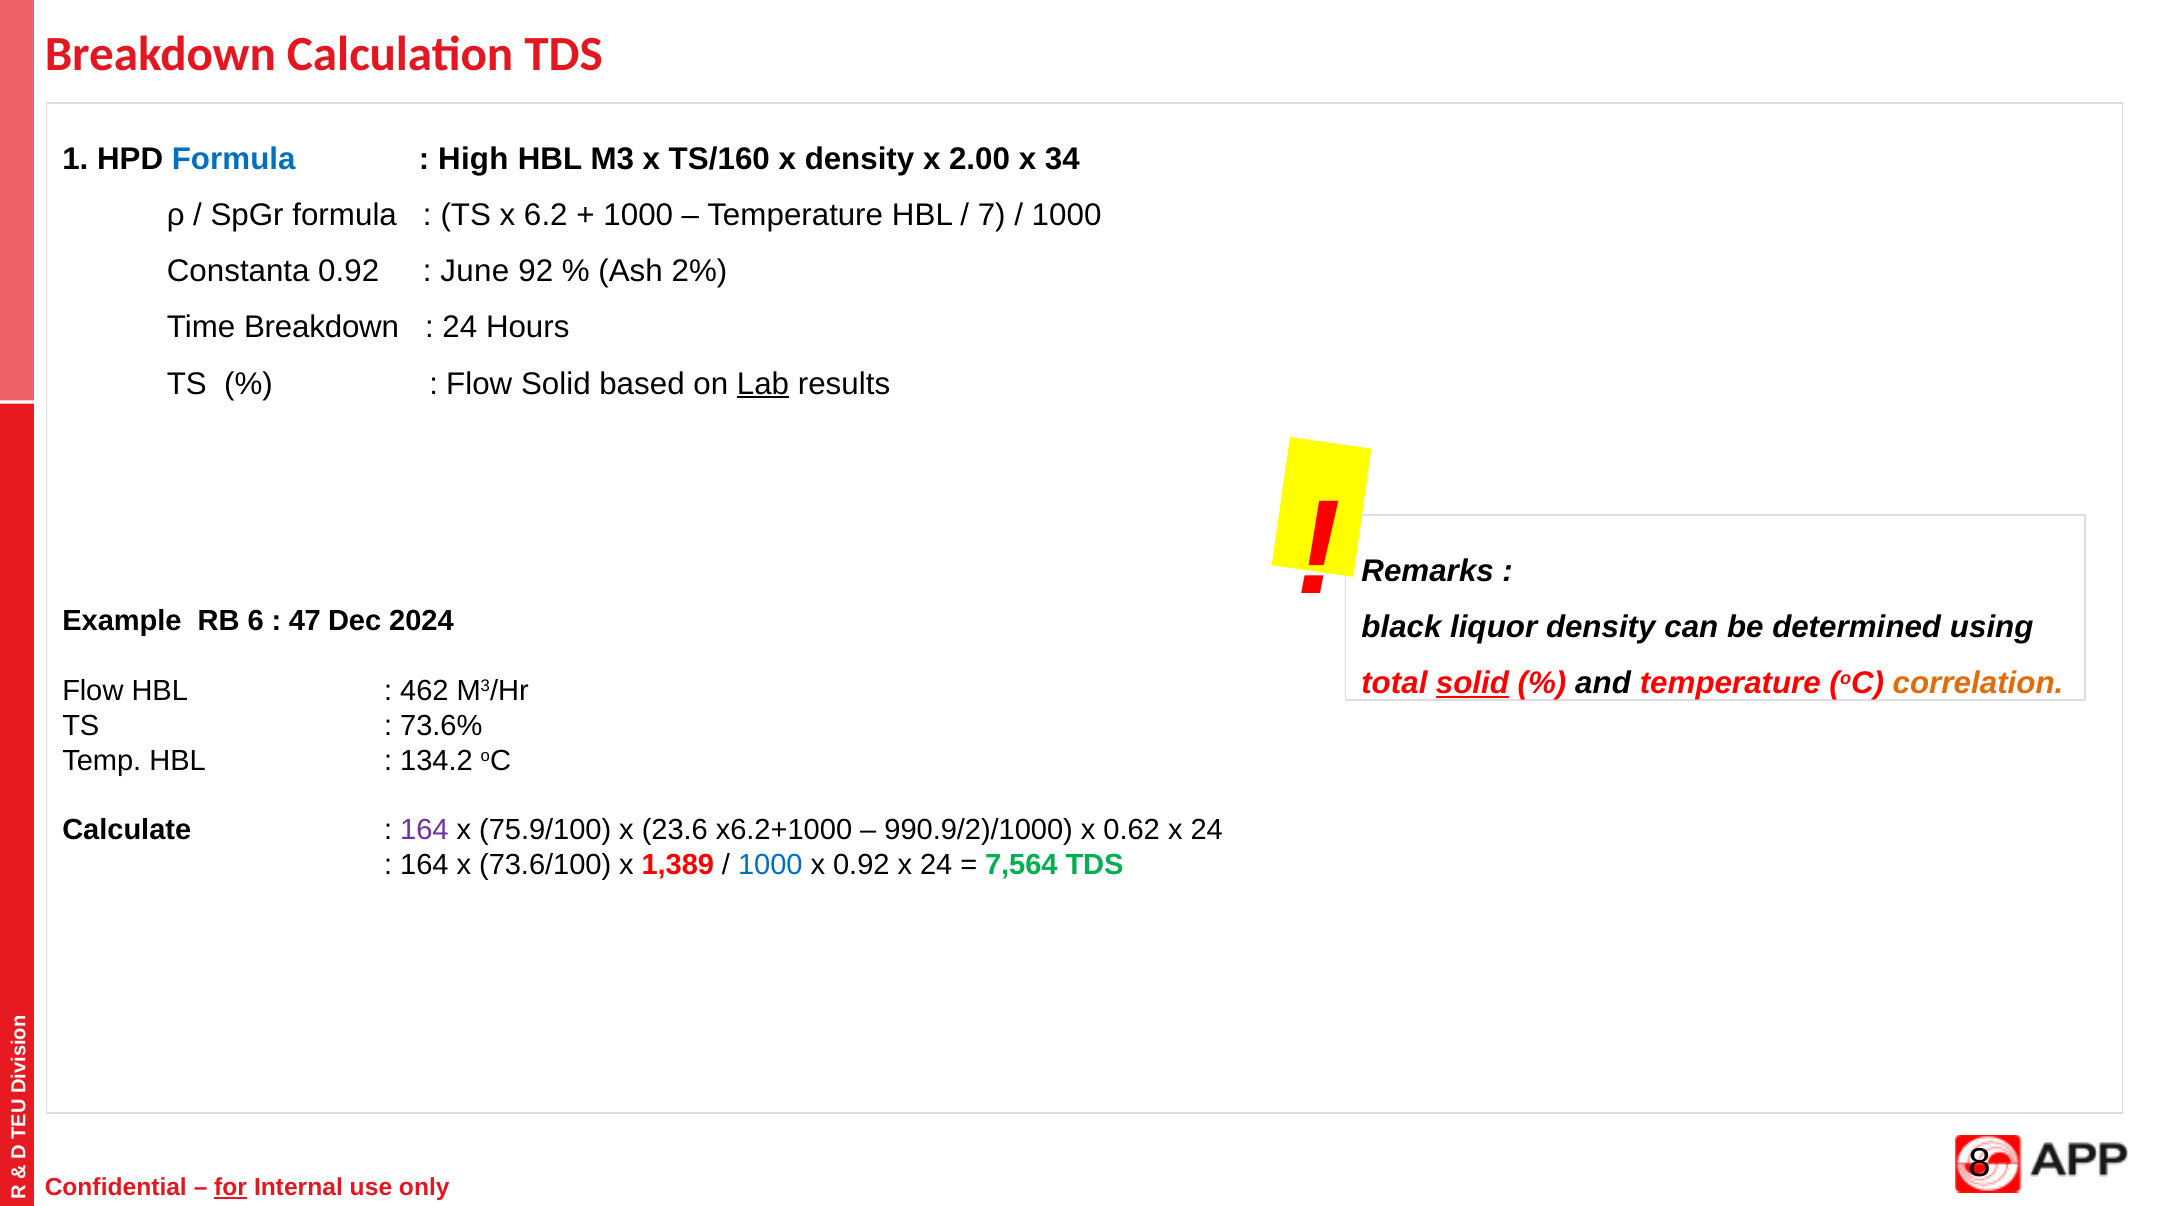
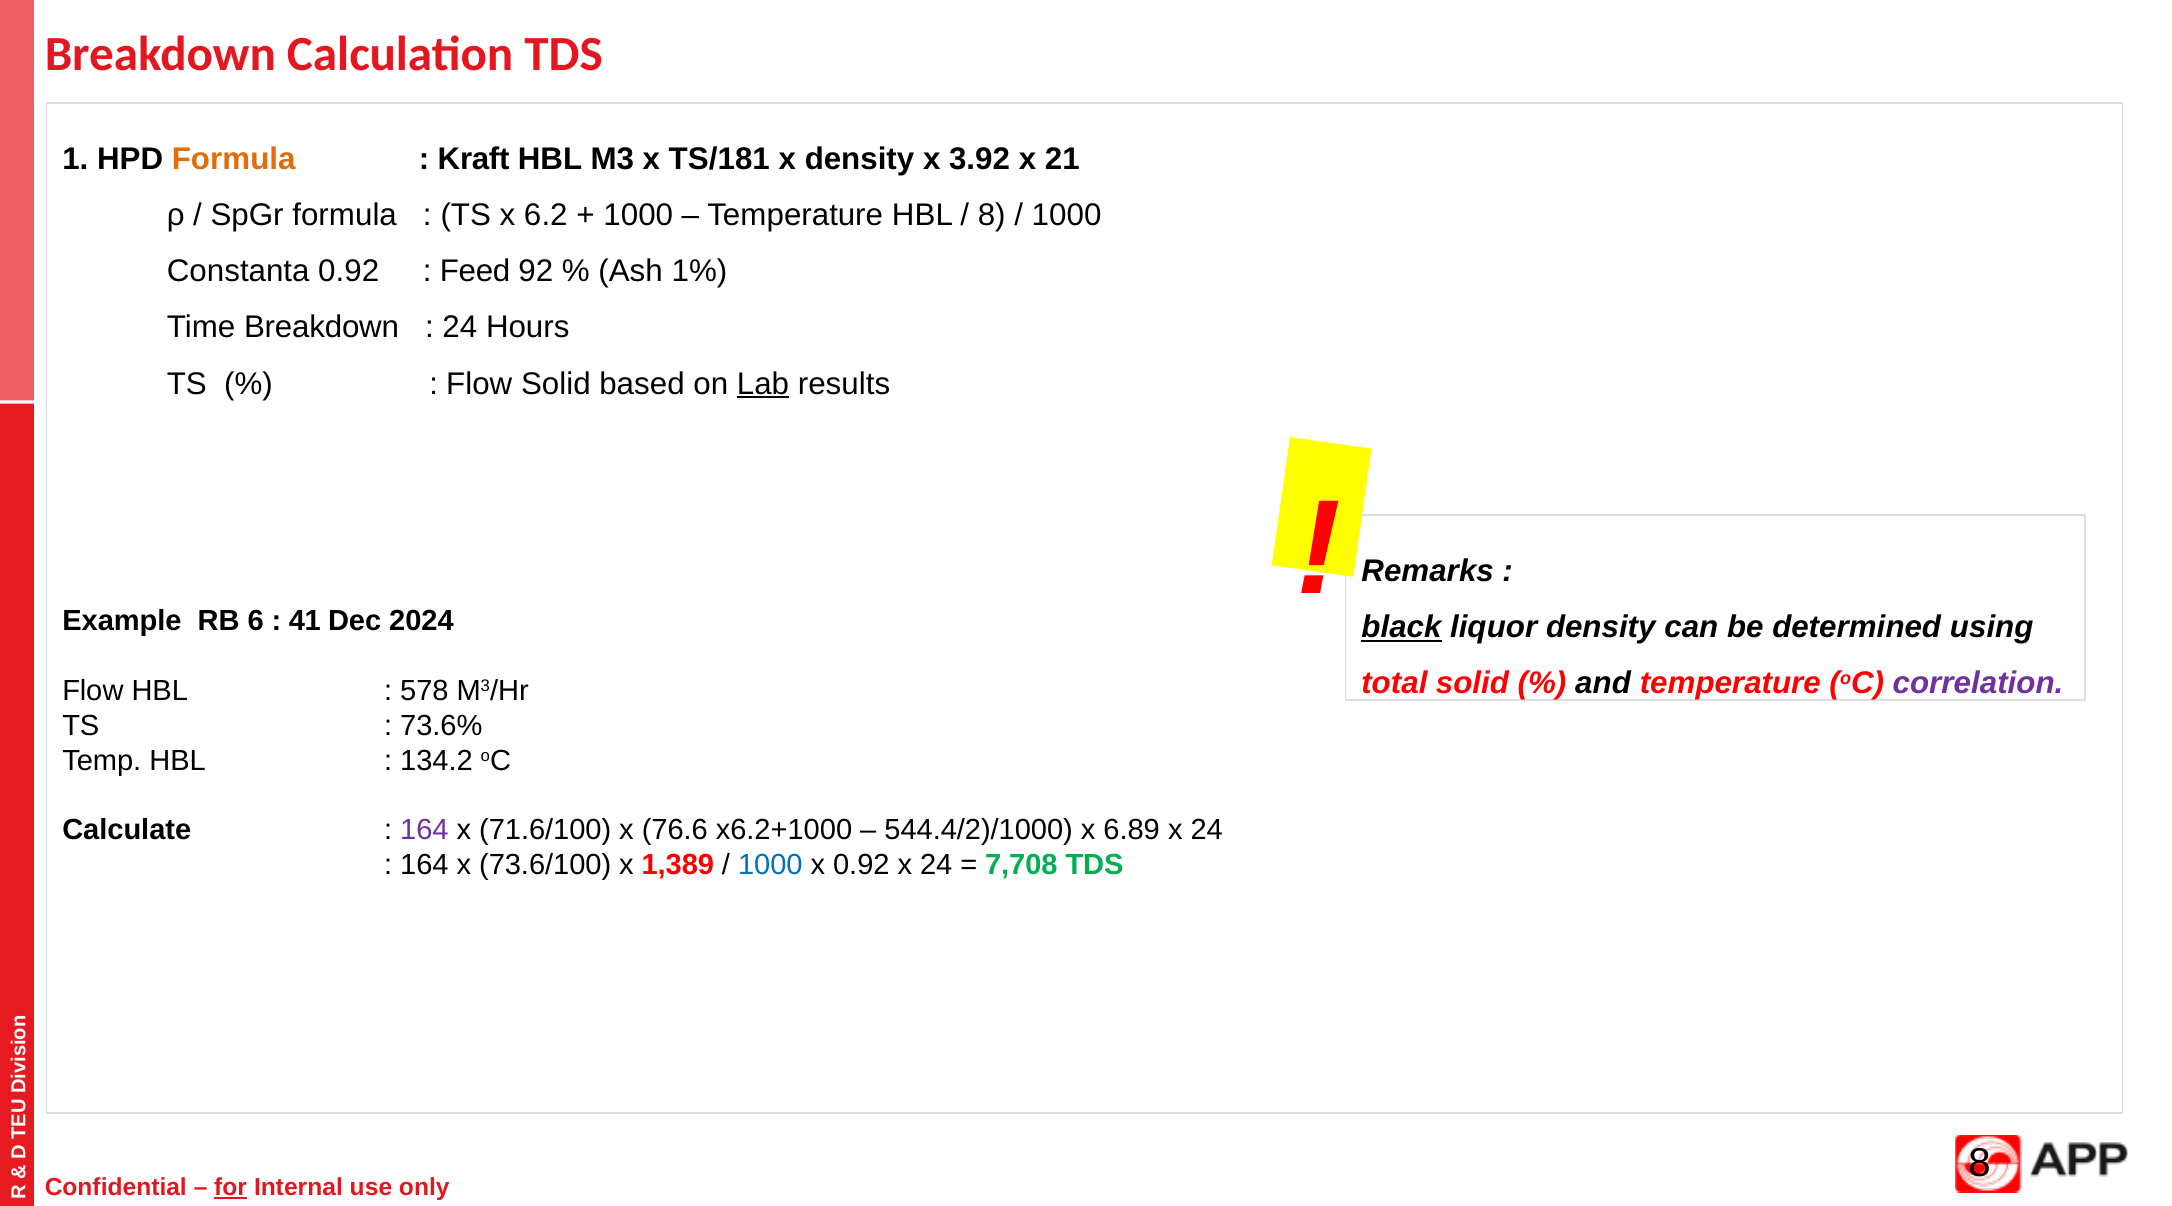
Formula at (234, 159) colour: blue -> orange
High: High -> Kraft
TS/160: TS/160 -> TS/181
2.00: 2.00 -> 3.92
34: 34 -> 21
7 at (992, 215): 7 -> 8
June: June -> Feed
2%: 2% -> 1%
47: 47 -> 41
black underline: none -> present
solid at (1472, 684) underline: present -> none
correlation colour: orange -> purple
462: 462 -> 578
75.9/100: 75.9/100 -> 71.6/100
23.6: 23.6 -> 76.6
990.9/2)/1000: 990.9/2)/1000 -> 544.4/2)/1000
0.62: 0.62 -> 6.89
7,564: 7,564 -> 7,708
